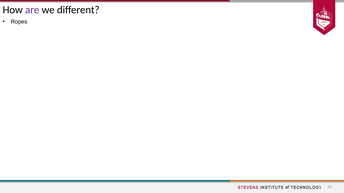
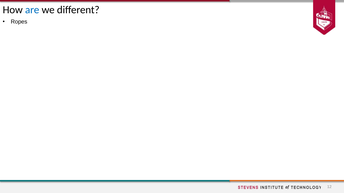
are colour: purple -> blue
